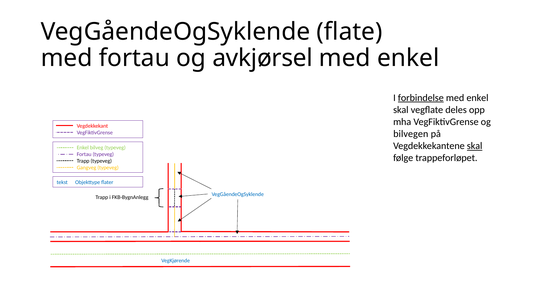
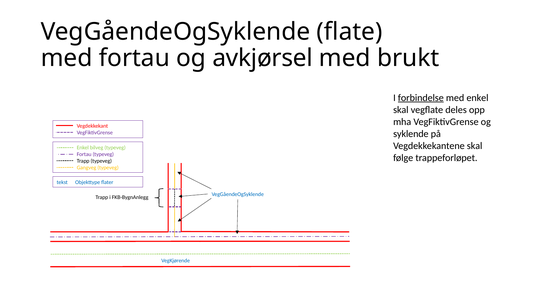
enkel at (408, 58): enkel -> brukt
bilvegen: bilvegen -> syklende
skal at (475, 146) underline: present -> none
